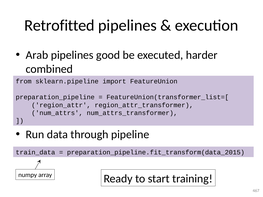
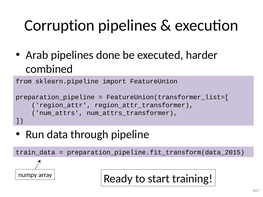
Retrofitted: Retrofitted -> Corruption
good: good -> done
